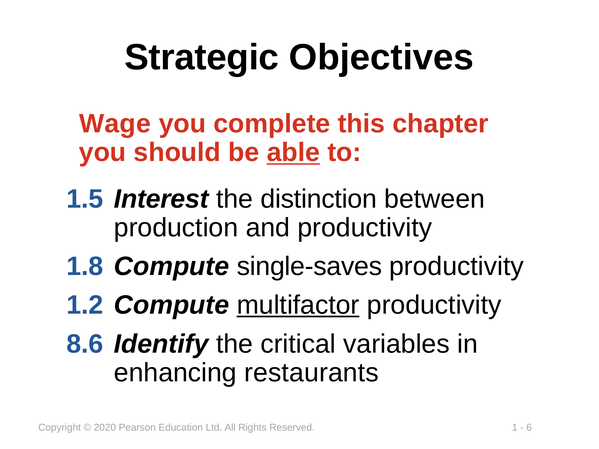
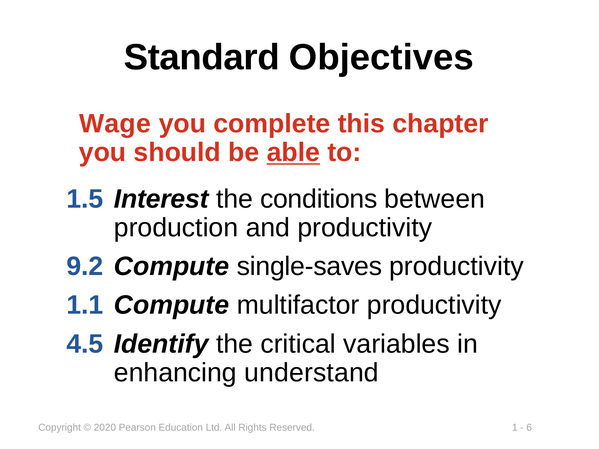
Strategic: Strategic -> Standard
distinction: distinction -> conditions
1.8: 1.8 -> 9.2
1.2: 1.2 -> 1.1
multifactor underline: present -> none
8.6: 8.6 -> 4.5
restaurants: restaurants -> understand
